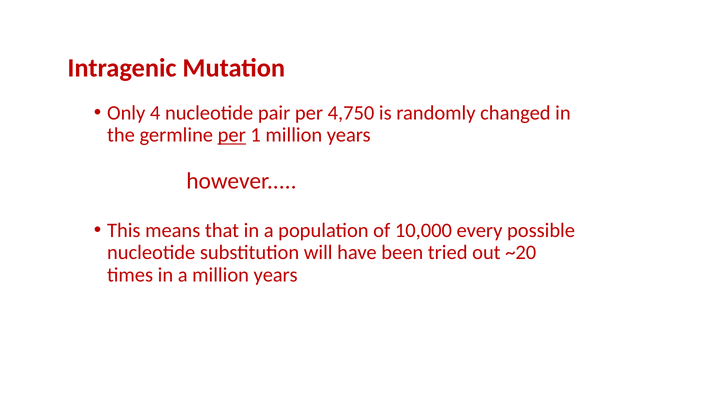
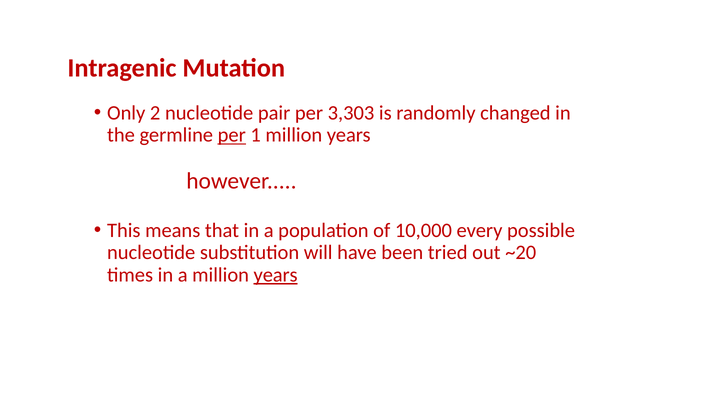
4: 4 -> 2
4,750: 4,750 -> 3,303
years at (276, 275) underline: none -> present
